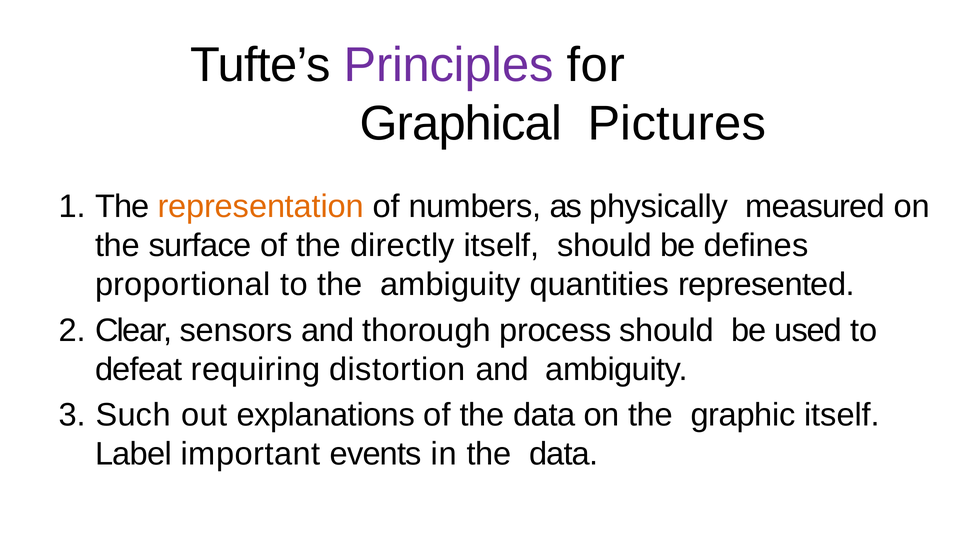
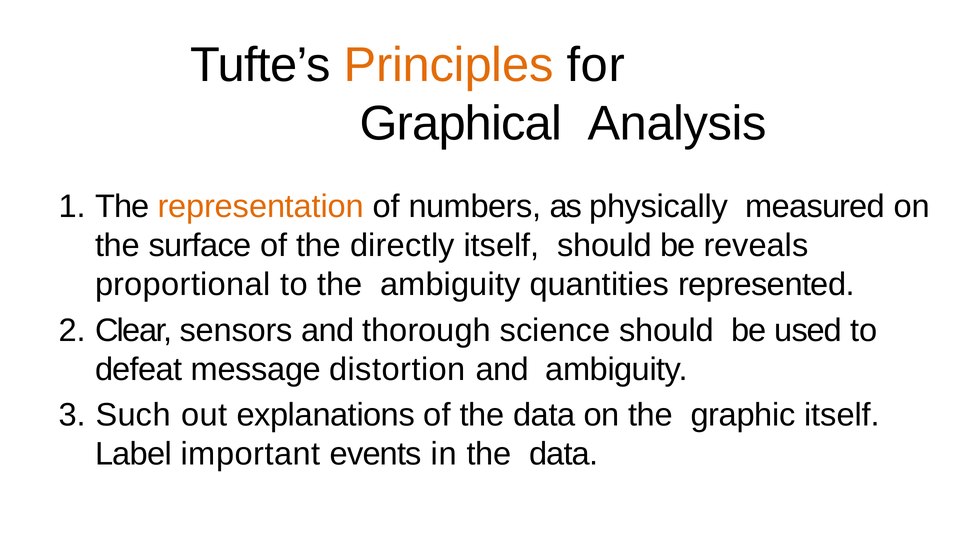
Principles colour: purple -> orange
Pictures: Pictures -> Analysis
defines: defines -> reveals
process: process -> science
requiring: requiring -> message
